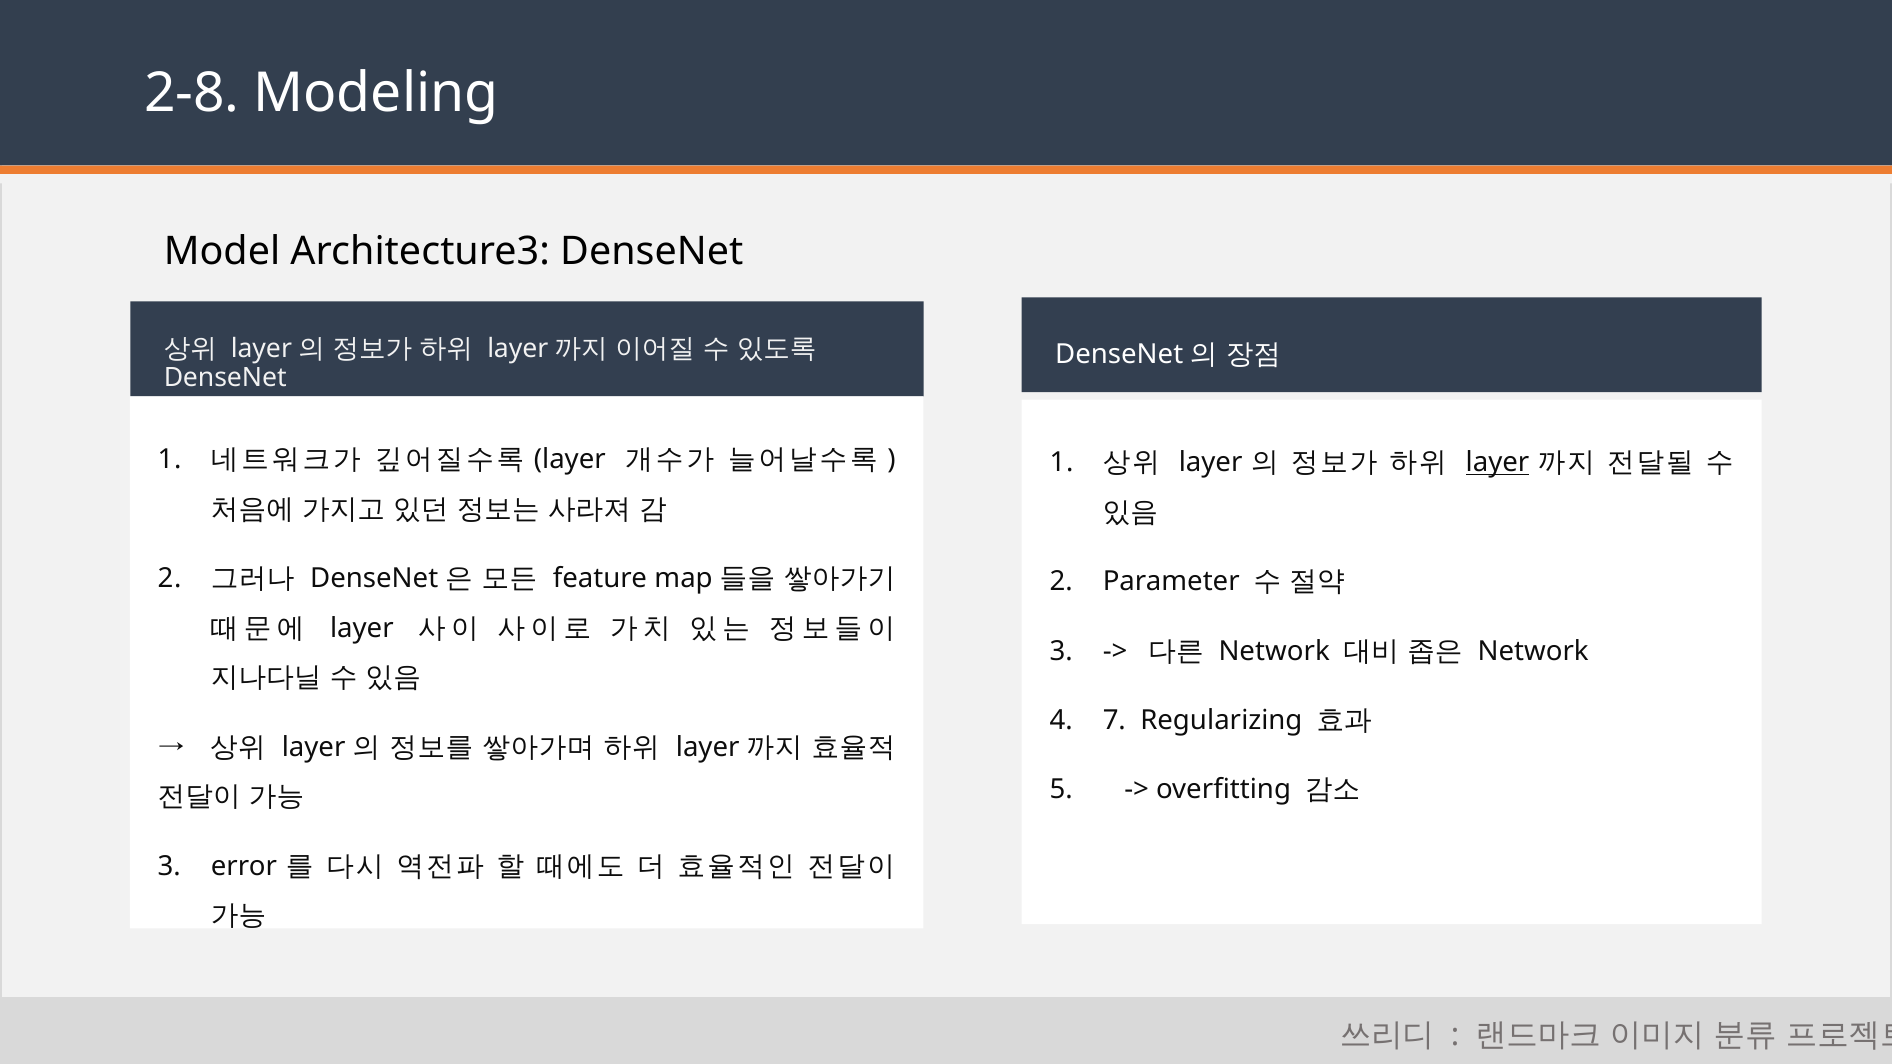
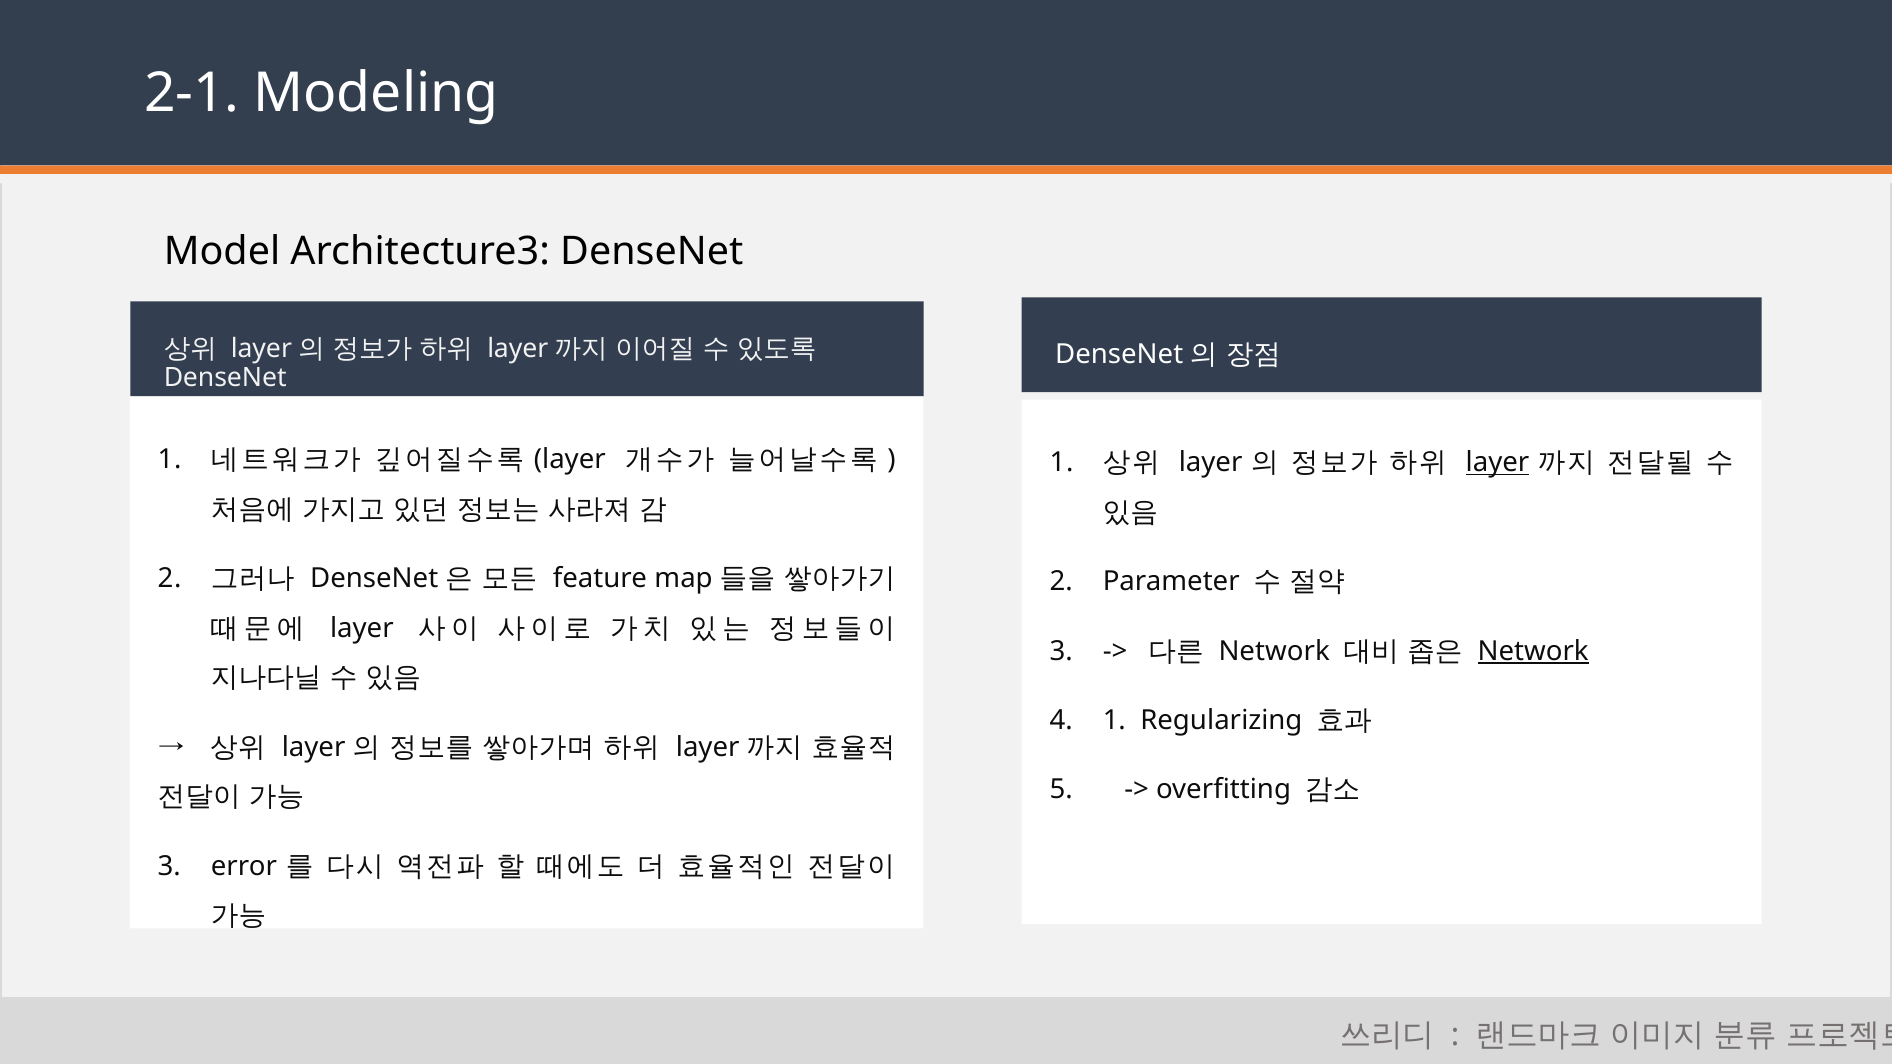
2-8: 2-8 -> 2-1
Network at (1533, 651) underline: none -> present
7 at (1114, 720): 7 -> 1
